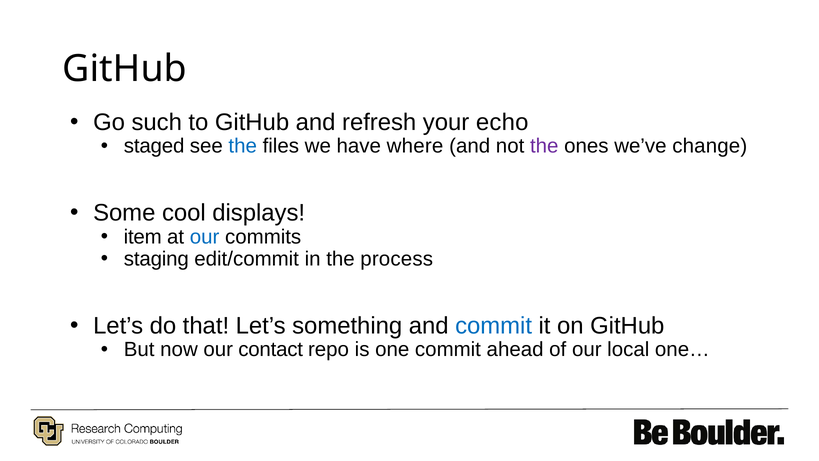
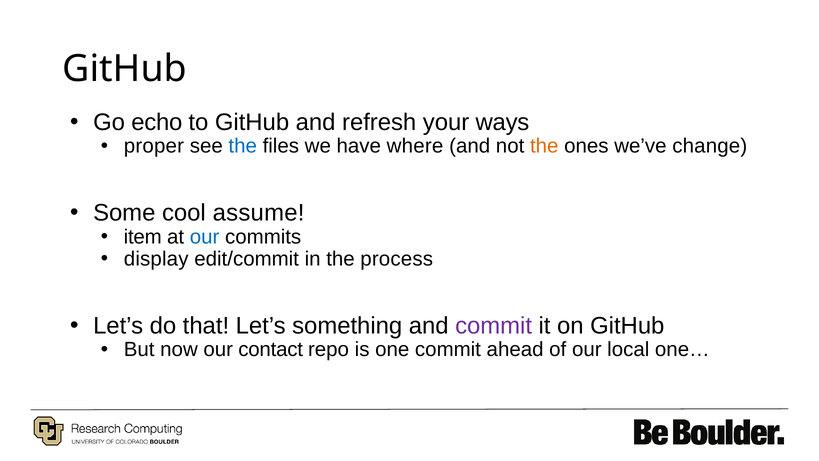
such: such -> echo
echo: echo -> ways
staged: staged -> proper
the at (544, 146) colour: purple -> orange
displays: displays -> assume
staging: staging -> display
commit at (494, 325) colour: blue -> purple
